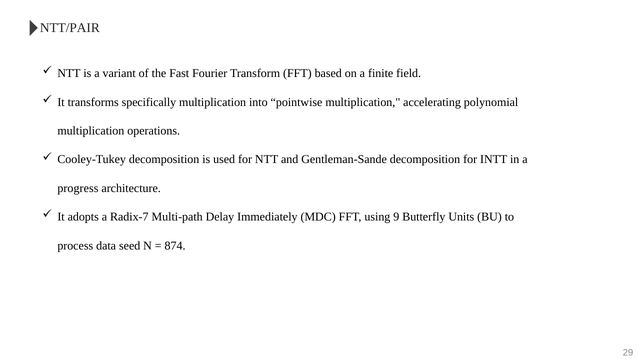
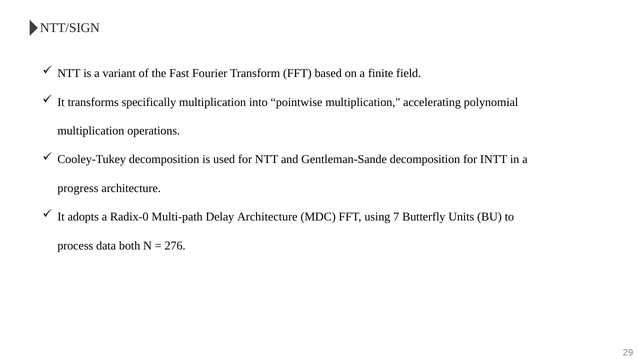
NTT/PAIR: NTT/PAIR -> NTT/SIGN
Radix-7: Radix-7 -> Radix-0
Delay Immediately: Immediately -> Architecture
9: 9 -> 7
seed: seed -> both
874: 874 -> 276
